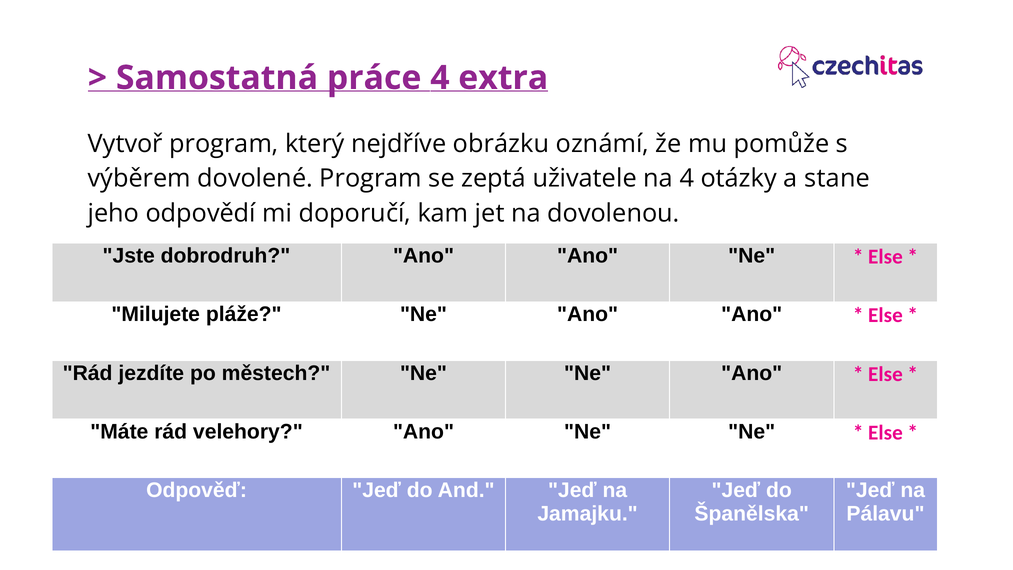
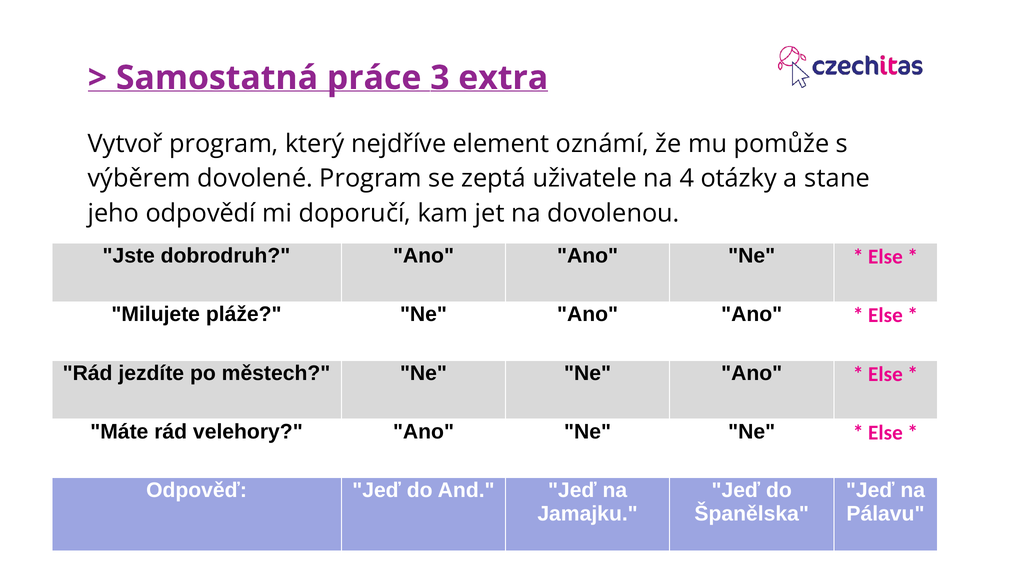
práce 4: 4 -> 3
obrázku: obrázku -> element
